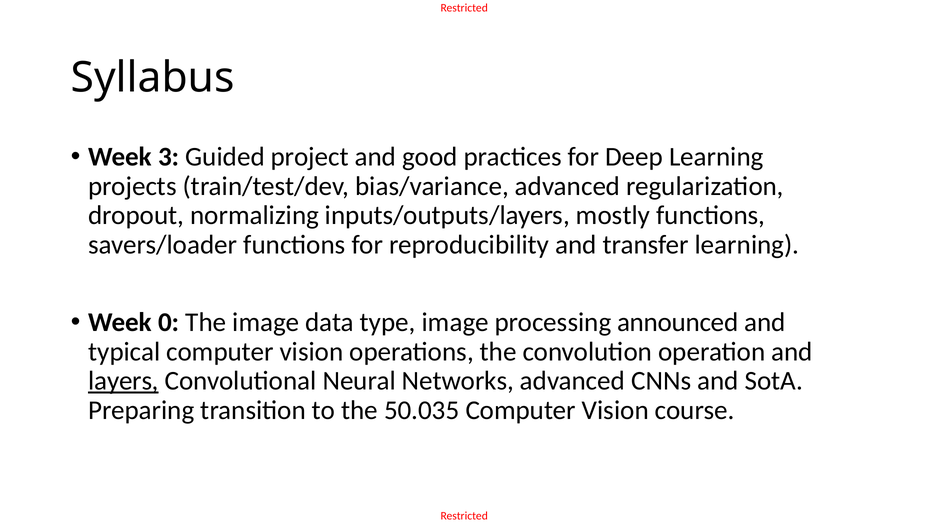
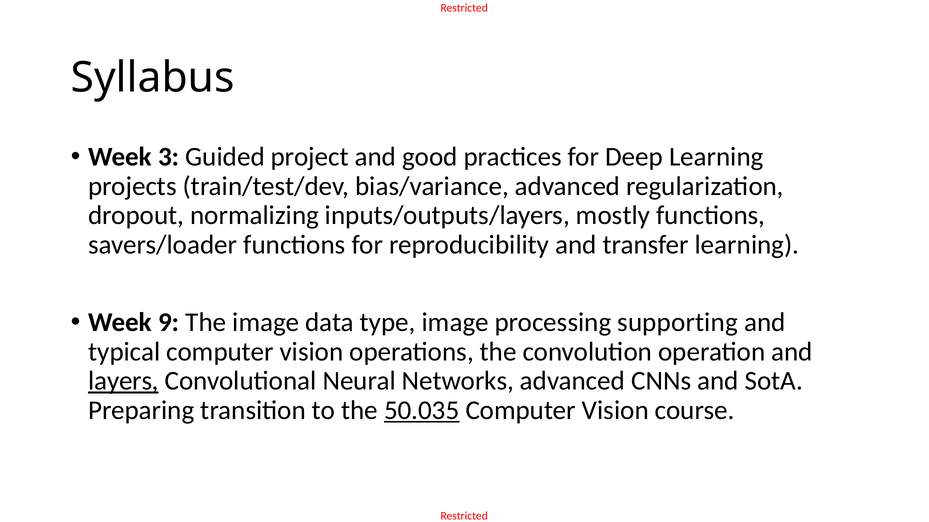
0: 0 -> 9
announced: announced -> supporting
50.035 underline: none -> present
